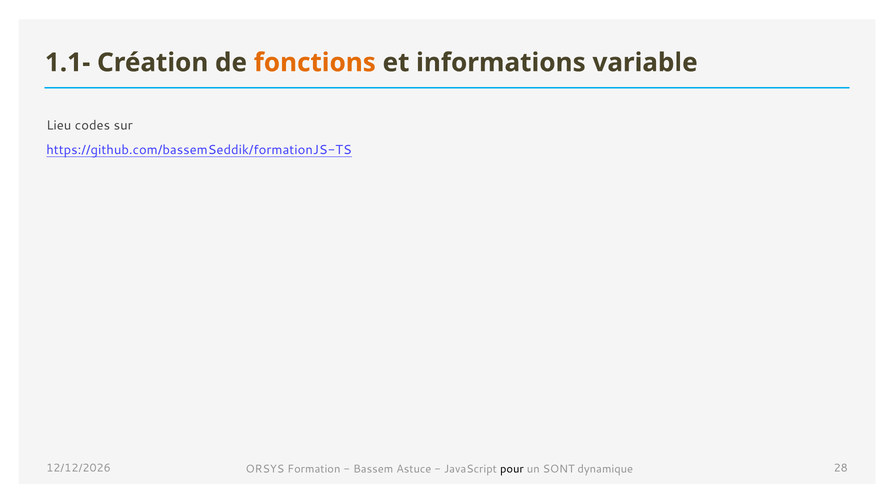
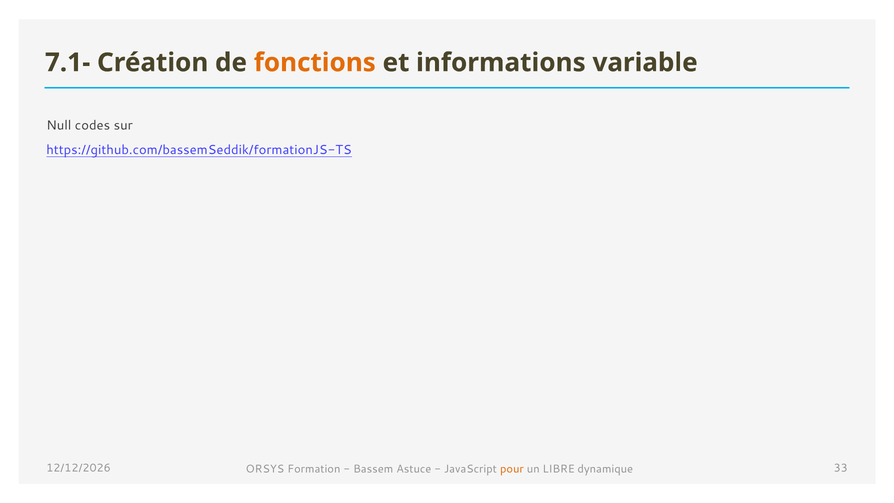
1.1-: 1.1- -> 7.1-
Lieu: Lieu -> Null
pour colour: black -> orange
SONT: SONT -> LIBRE
28: 28 -> 33
